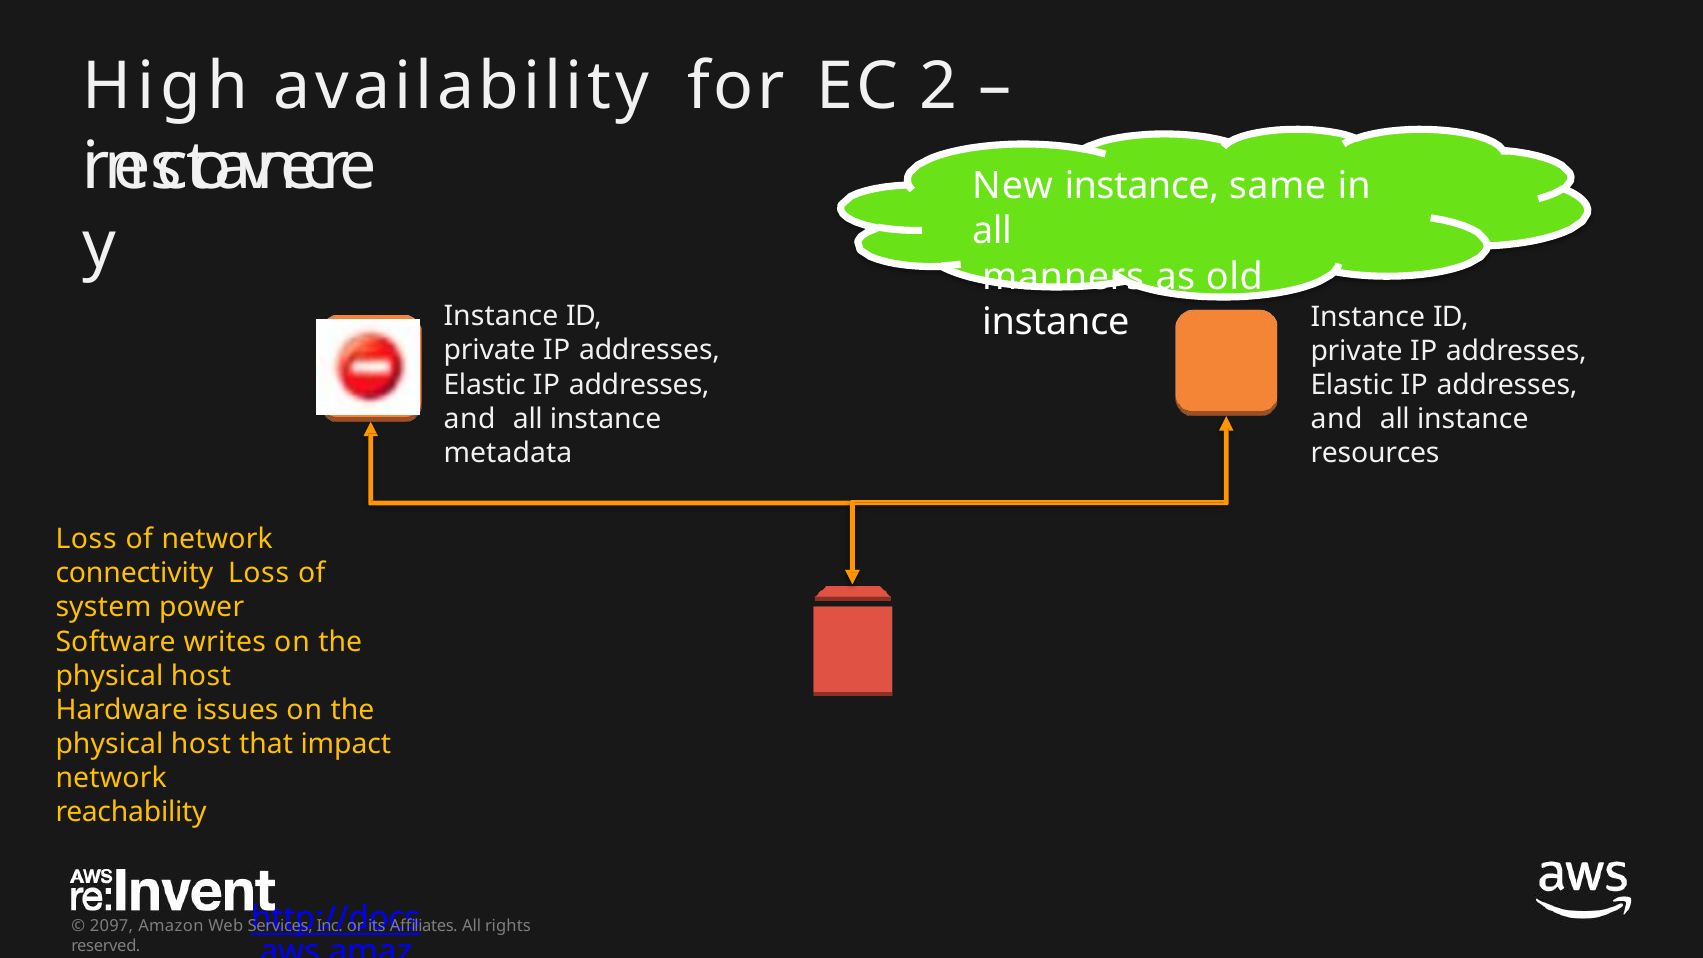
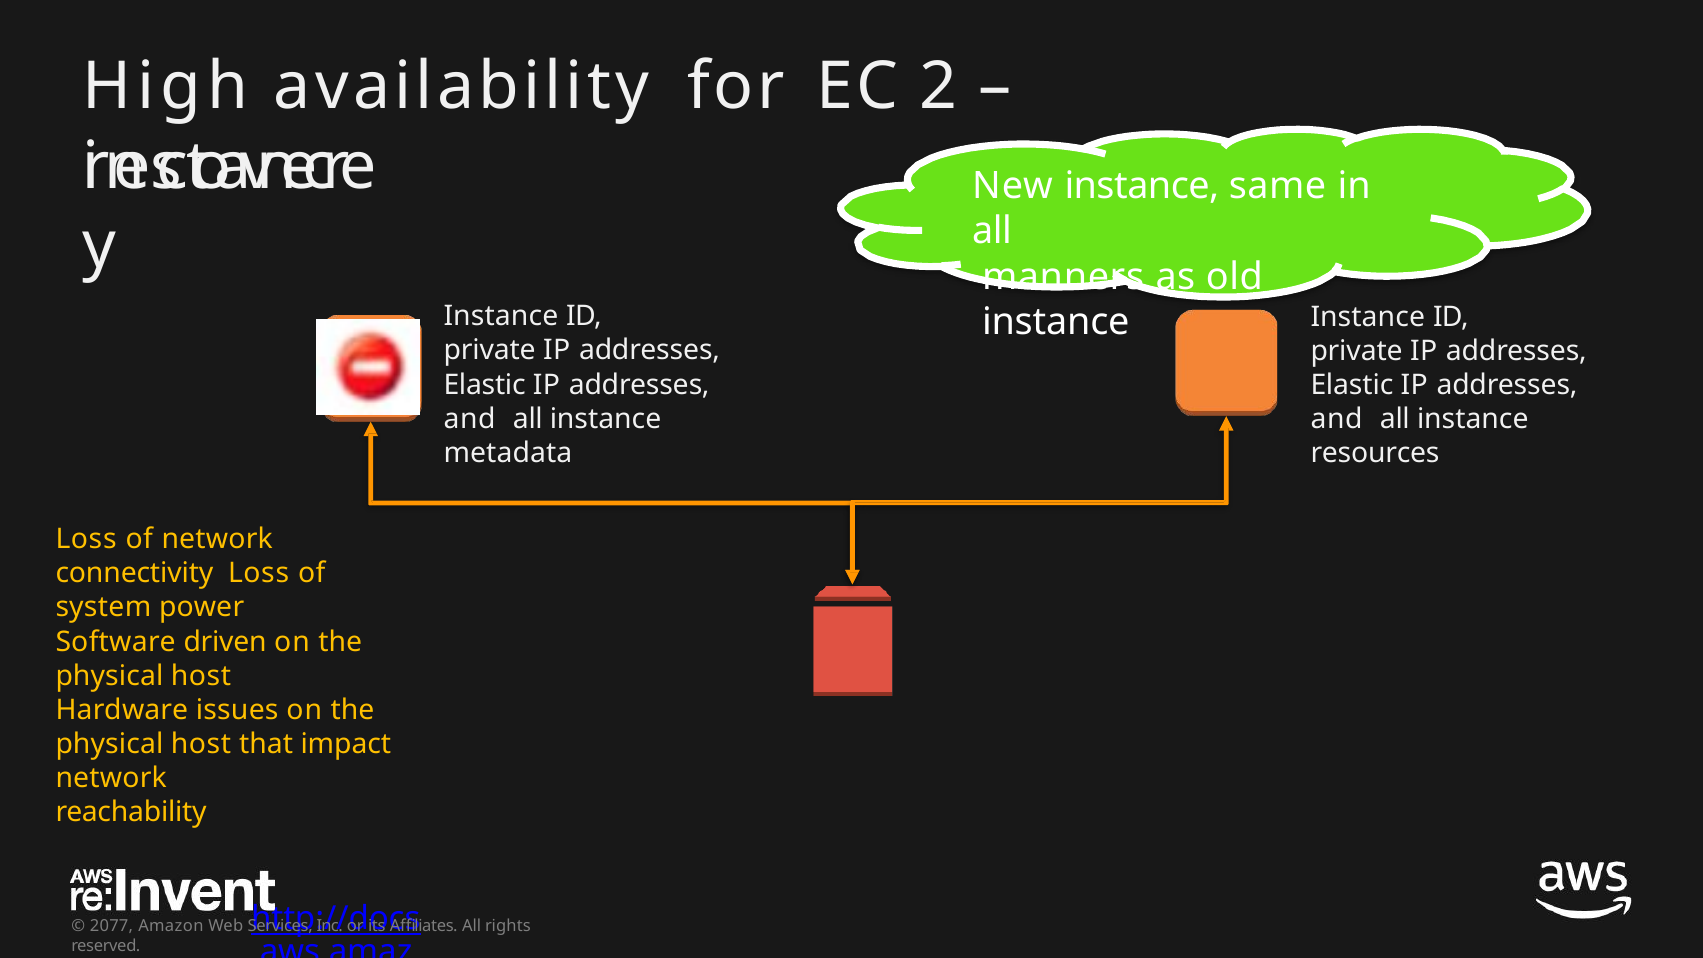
writes: writes -> driven
2097: 2097 -> 2077
